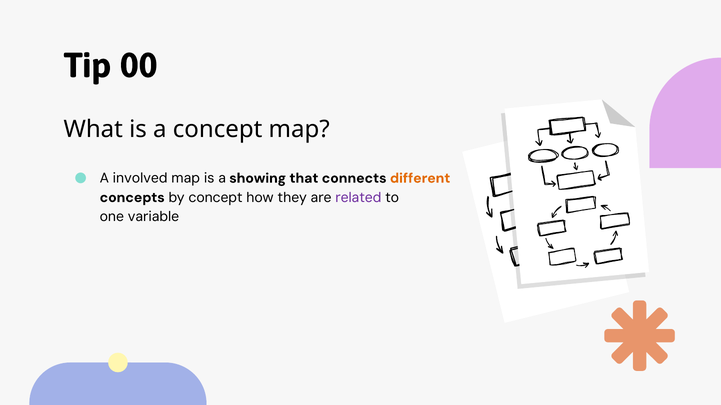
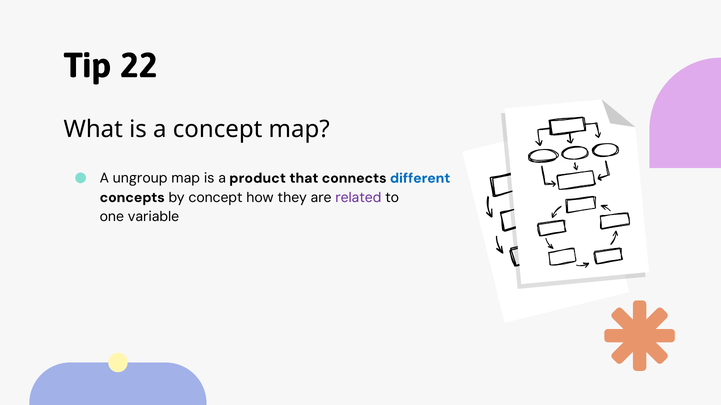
00: 00 -> 22
involved: involved -> ungroup
showing: showing -> product
different colour: orange -> blue
